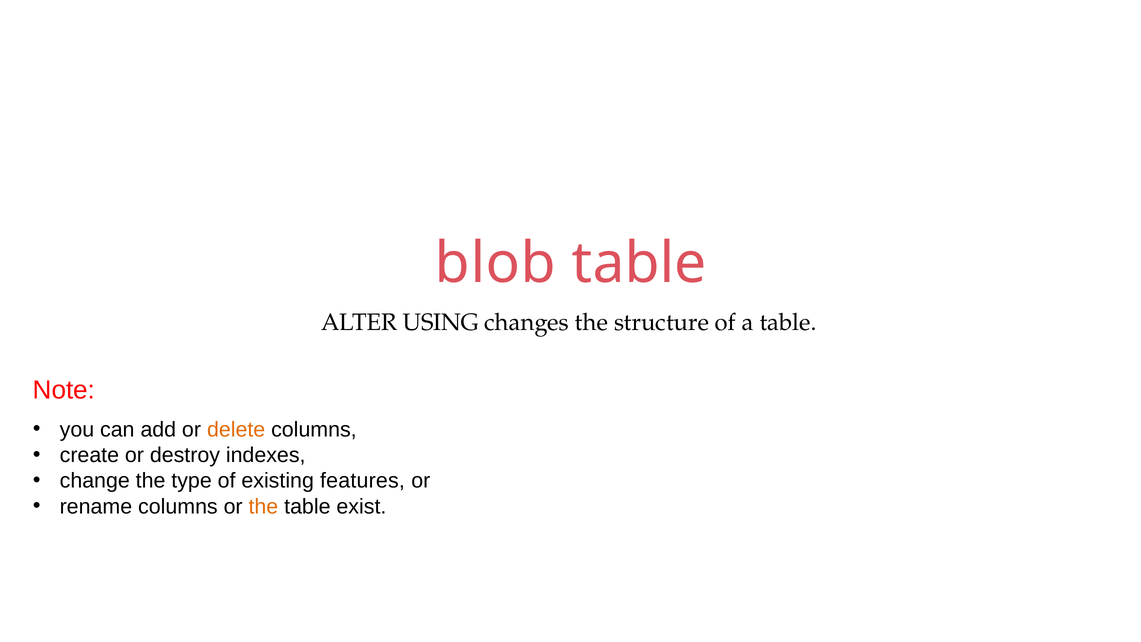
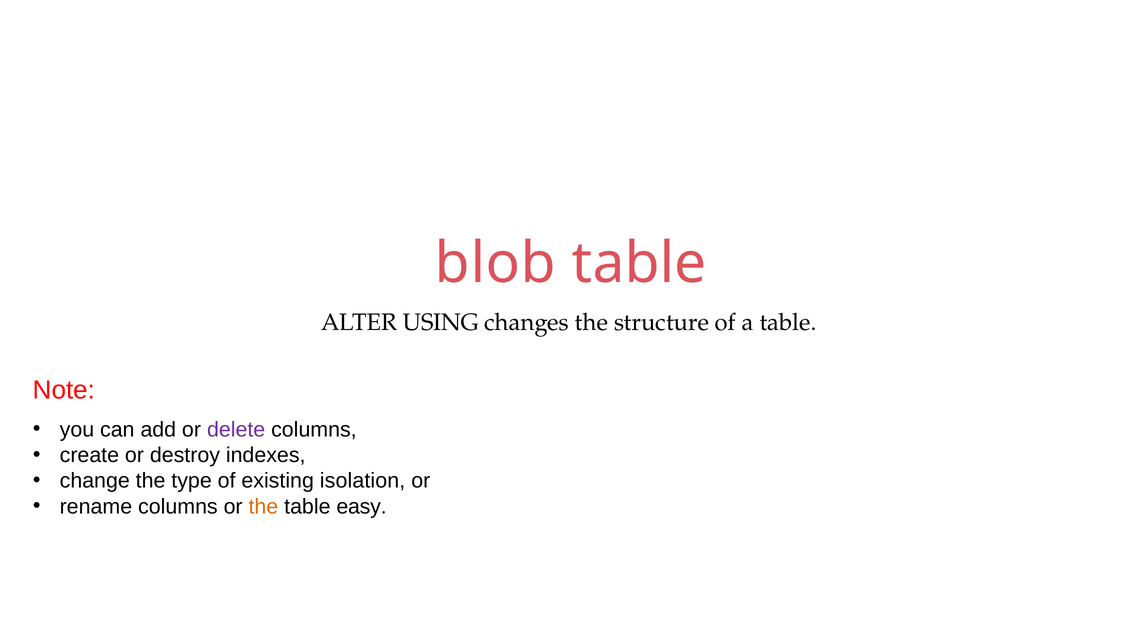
delete colour: orange -> purple
features: features -> isolation
exist: exist -> easy
